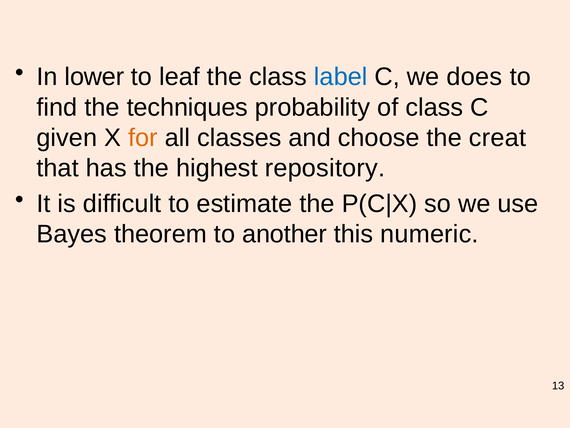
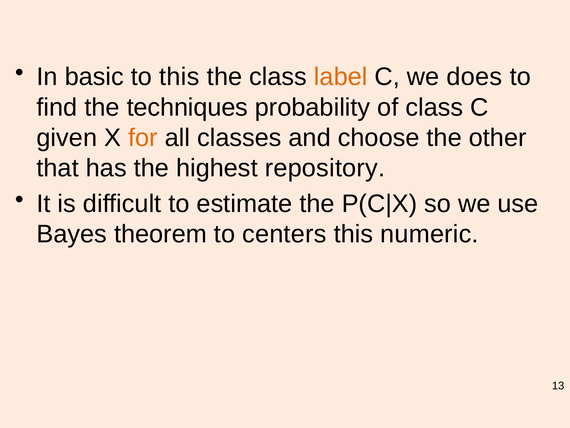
lower: lower -> basic
to leaf: leaf -> this
label colour: blue -> orange
creat: creat -> other
another: another -> centers
